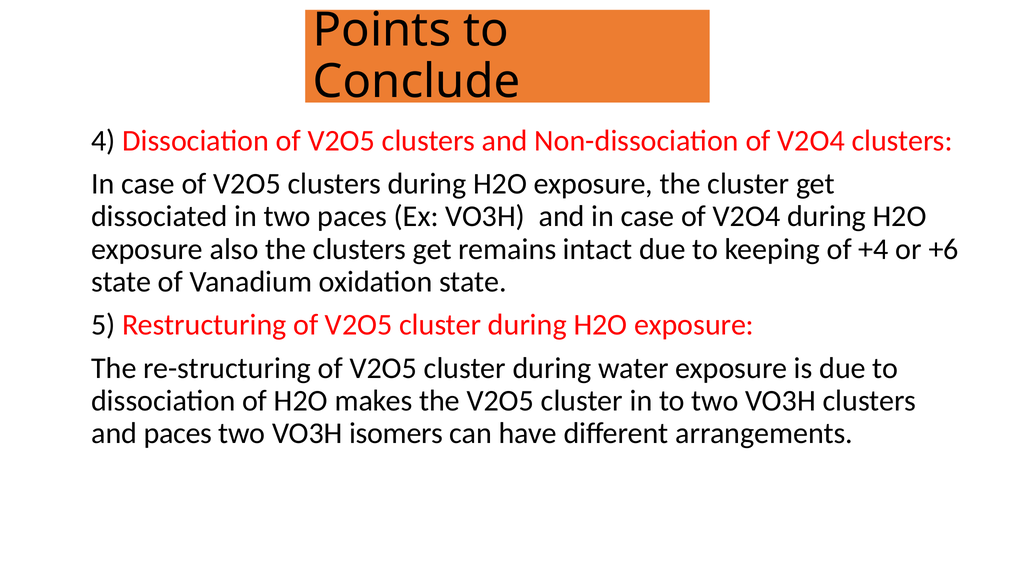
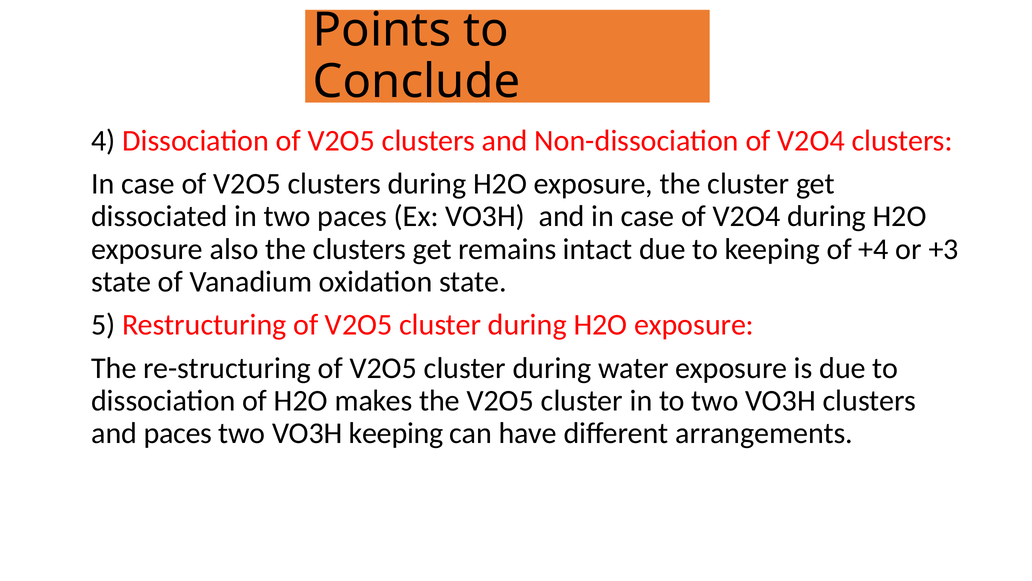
+6: +6 -> +3
VO3H isomers: isomers -> keeping
